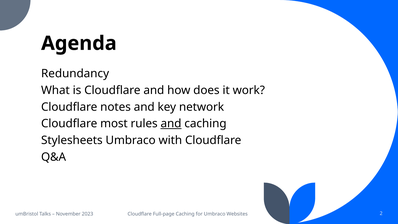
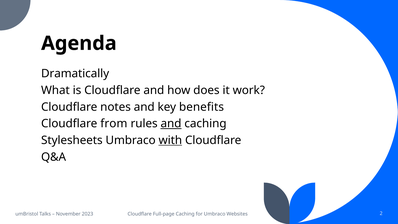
Redundancy: Redundancy -> Dramatically
network: network -> benefits
most: most -> from
with underline: none -> present
